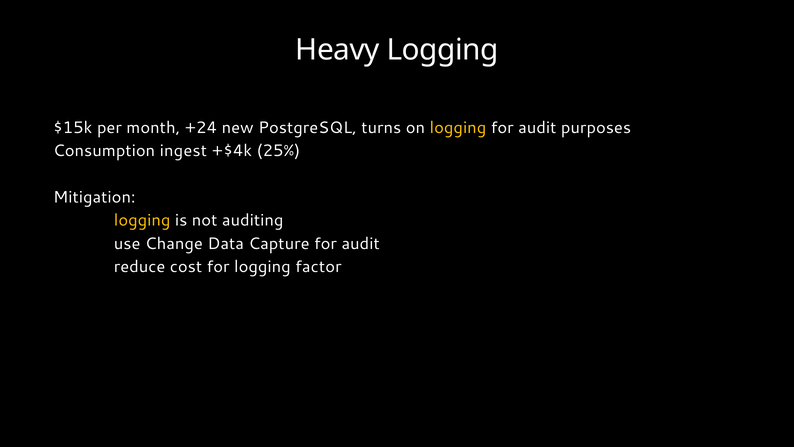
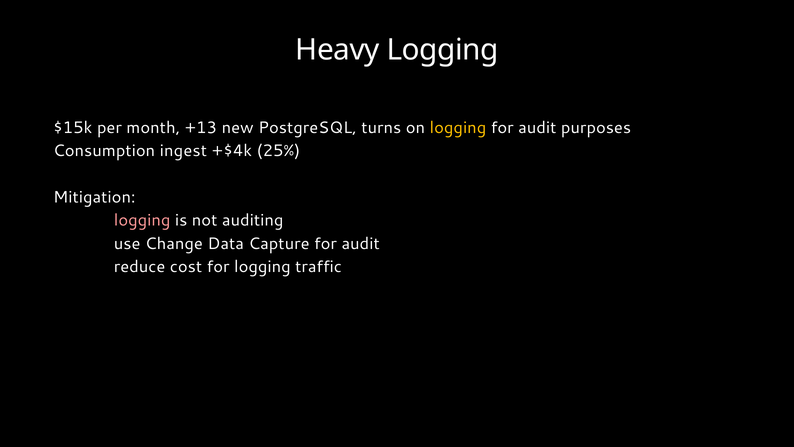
+24: +24 -> +13
logging at (142, 220) colour: yellow -> pink
factor: factor -> traffic
